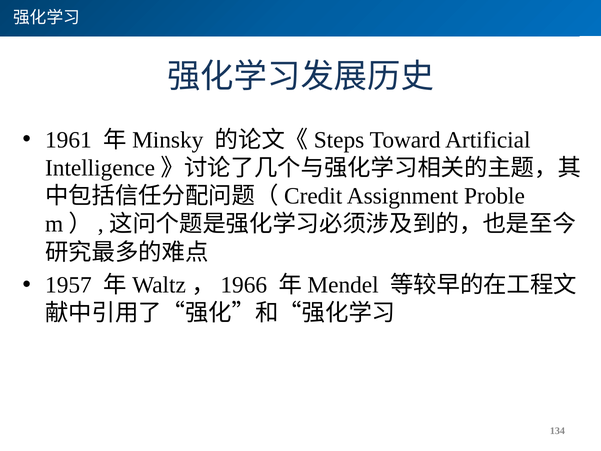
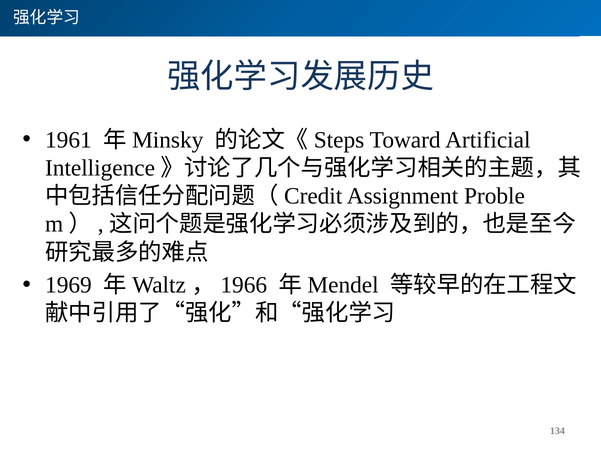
1957: 1957 -> 1969
